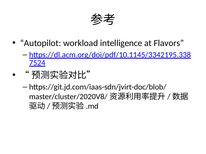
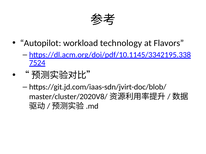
intelligence: intelligence -> technology
